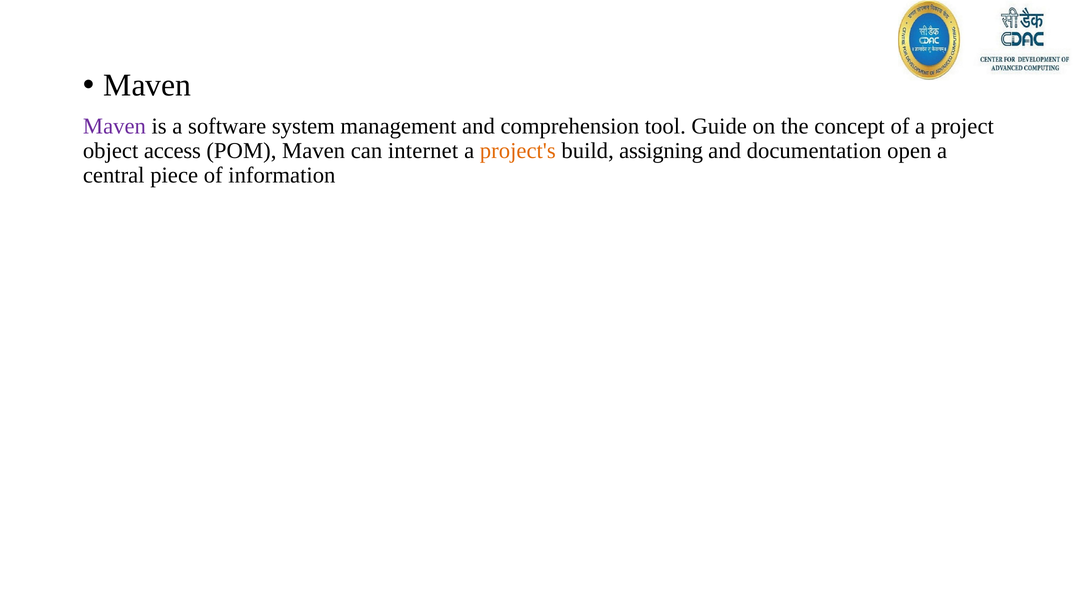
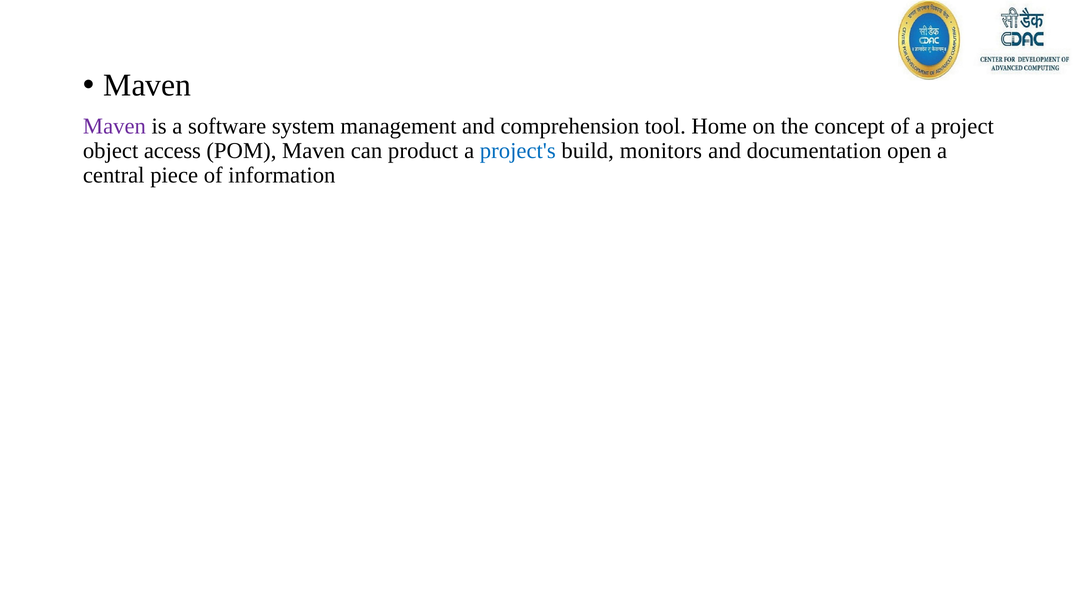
Guide: Guide -> Home
internet: internet -> product
project's colour: orange -> blue
assigning: assigning -> monitors
